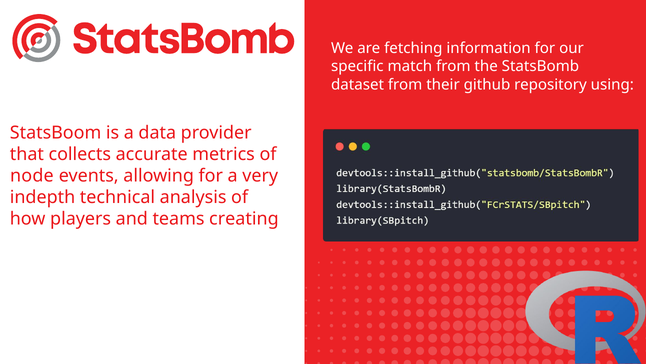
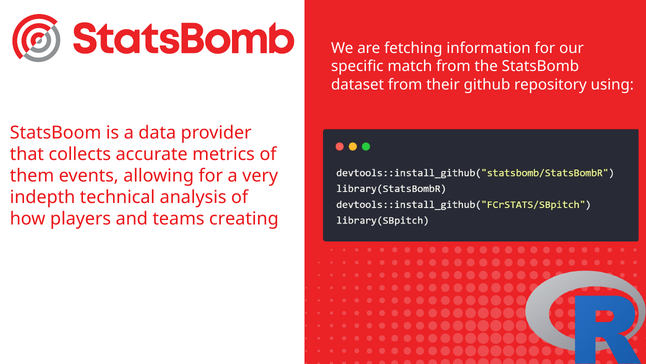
node: node -> them
